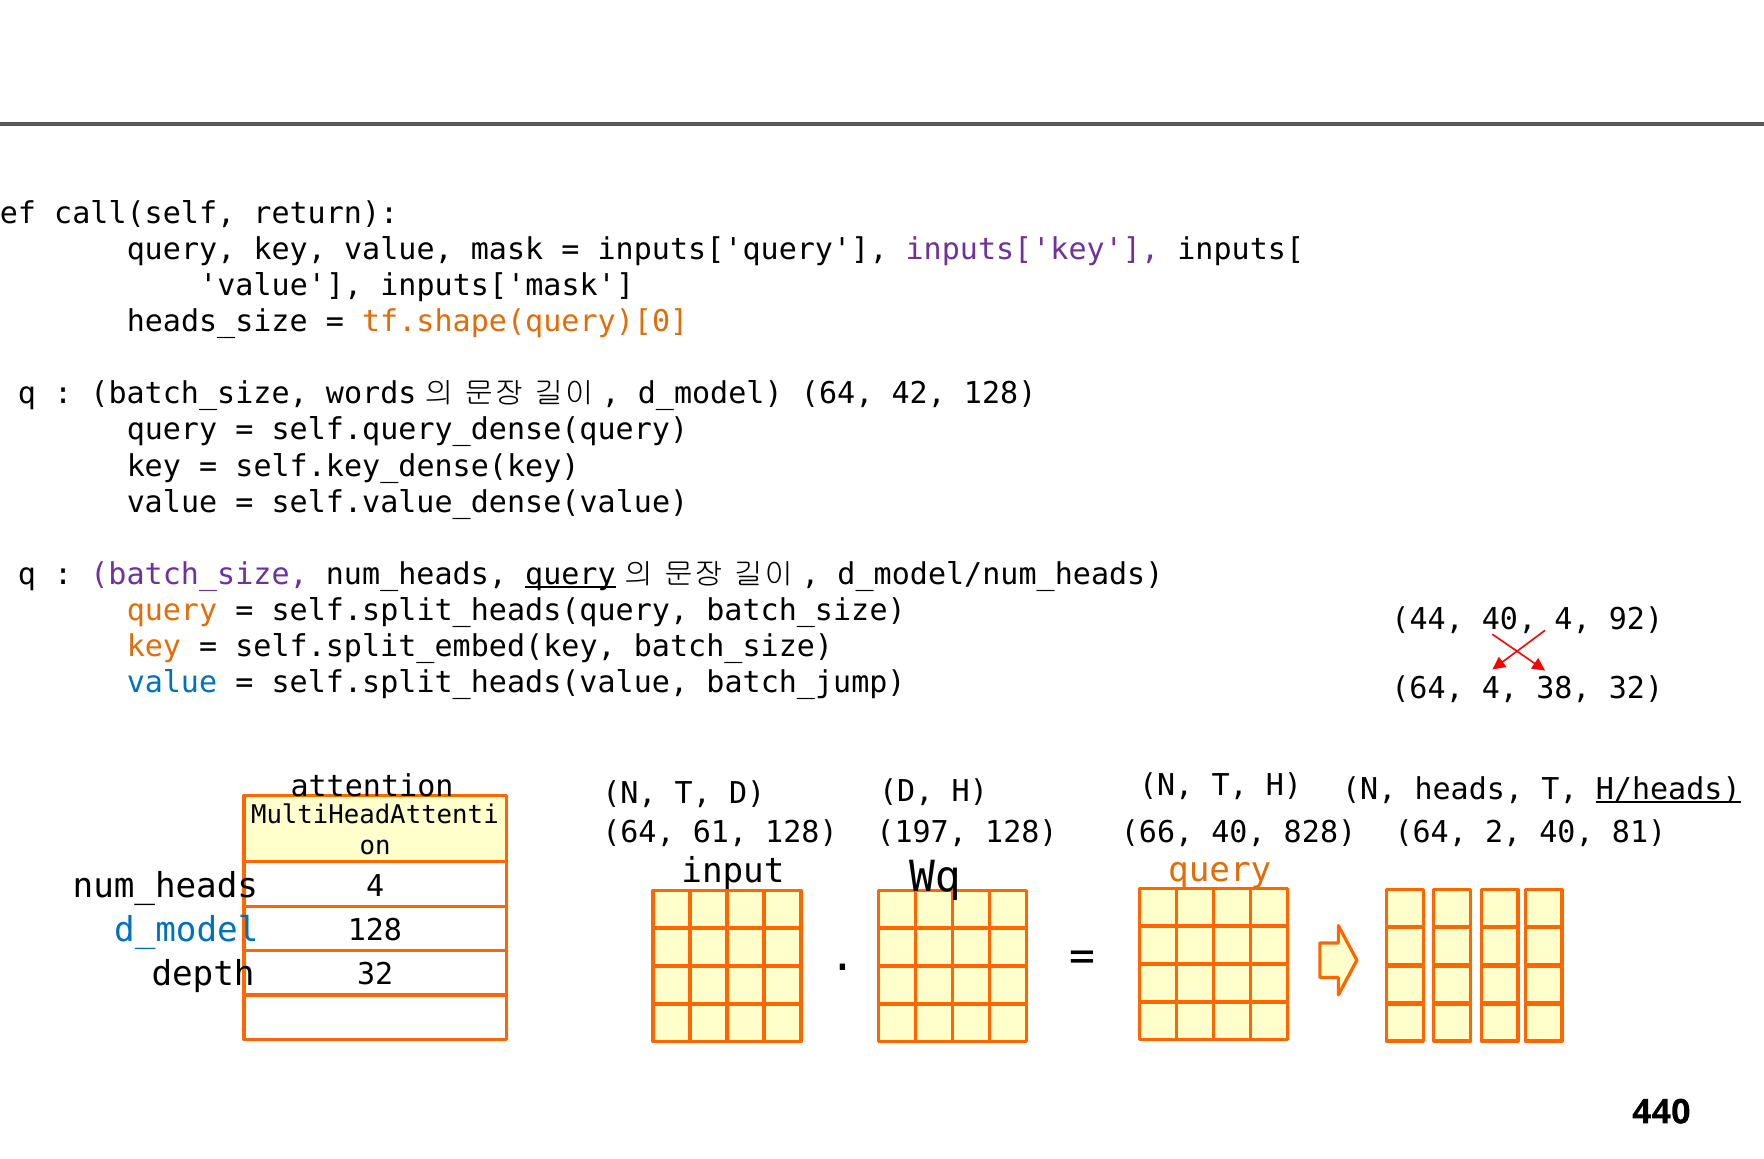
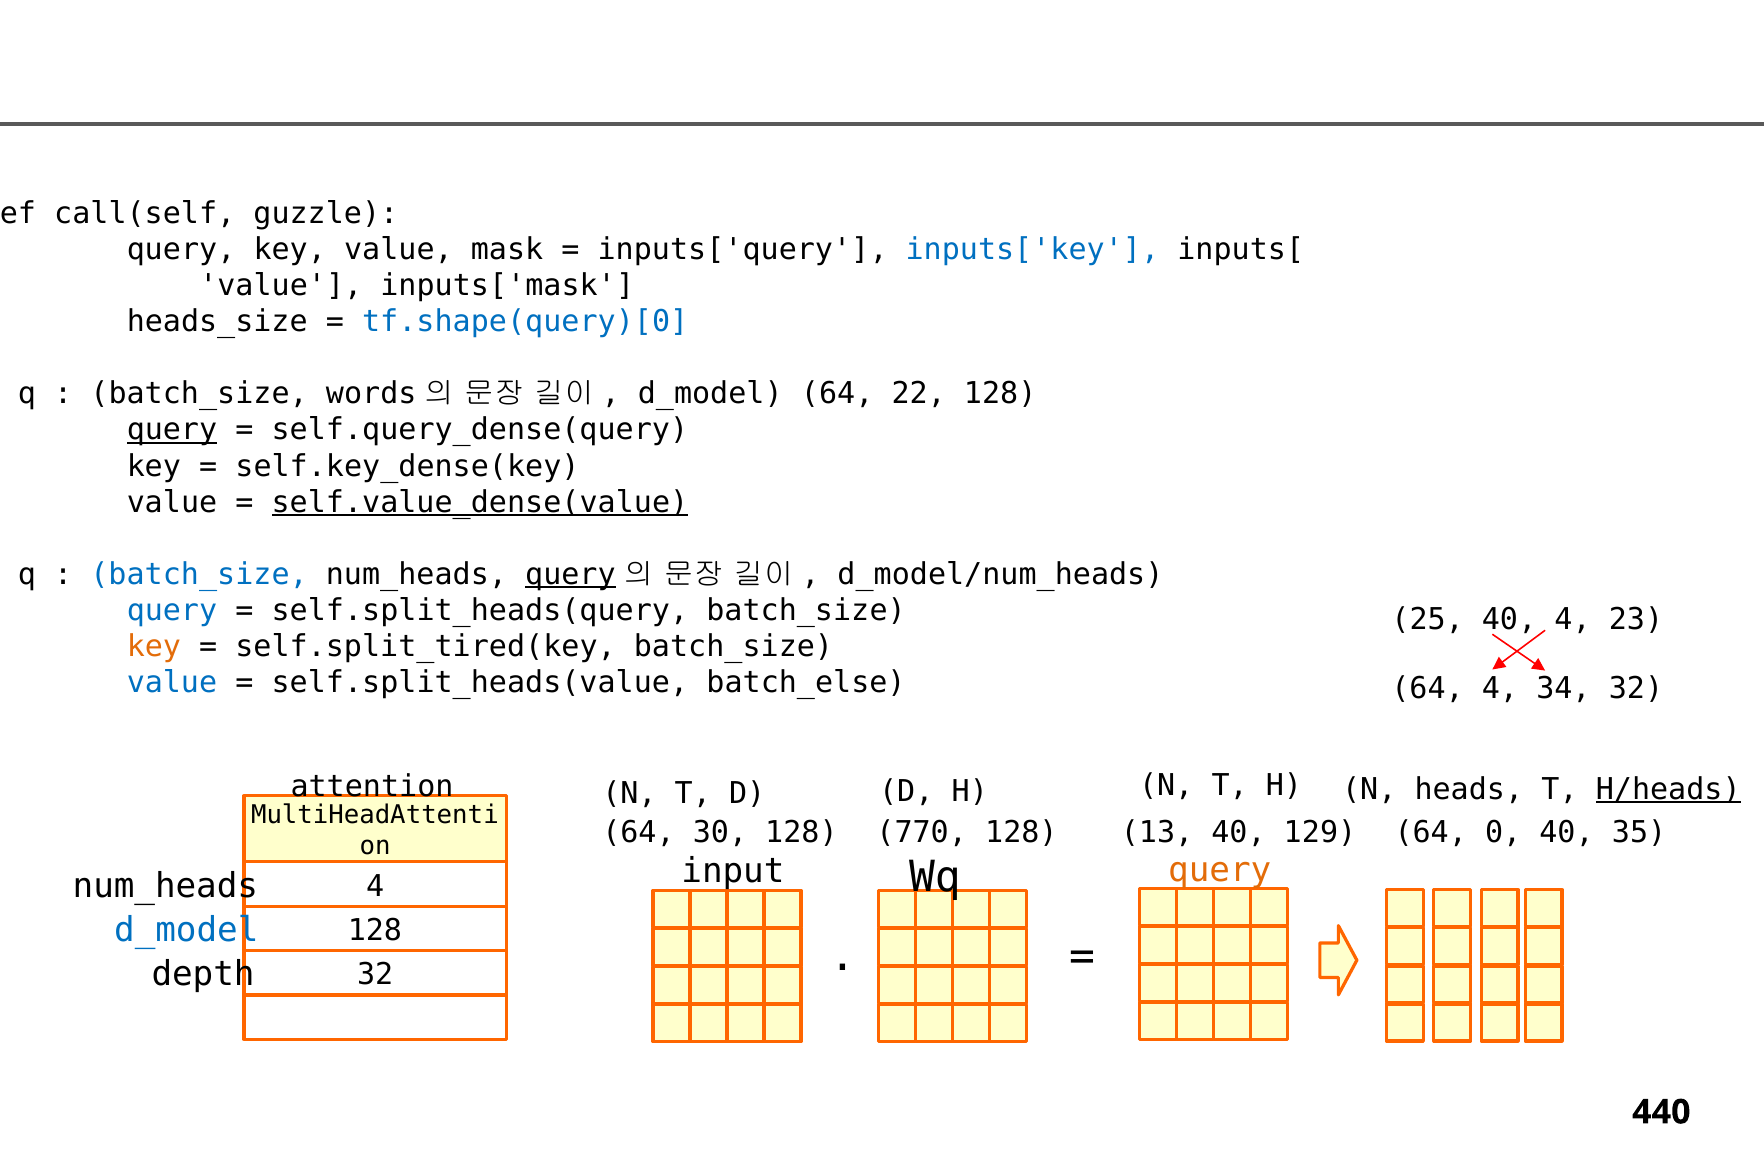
return: return -> guzzle
inputs['key colour: purple -> blue
tf.shape(query)[0 colour: orange -> blue
42: 42 -> 22
query at (172, 430) underline: none -> present
self.value_dense(value underline: none -> present
batch_size at (199, 574) colour: purple -> blue
query at (172, 610) colour: orange -> blue
44: 44 -> 25
92: 92 -> 23
self.split_embed(key: self.split_embed(key -> self.split_tired(key
batch_jump: batch_jump -> batch_else
38: 38 -> 34
197: 197 -> 770
66: 66 -> 13
828: 828 -> 129
2: 2 -> 0
81: 81 -> 35
61: 61 -> 30
